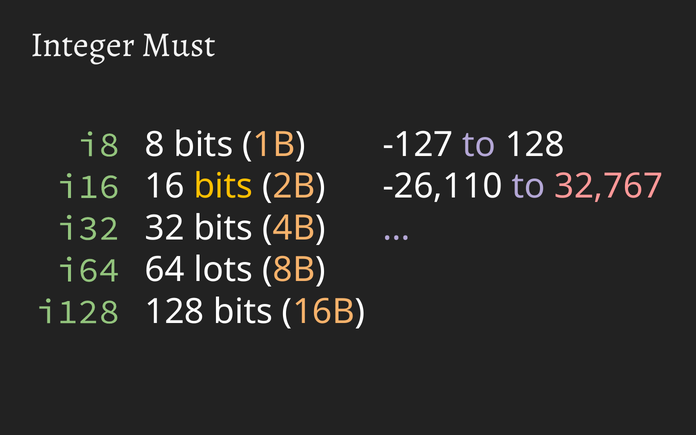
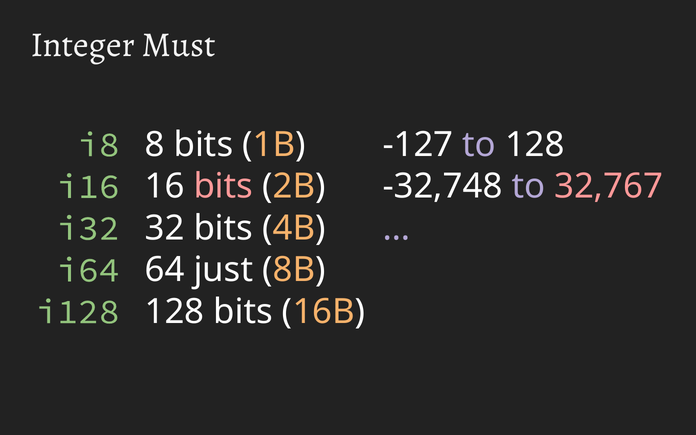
bits at (223, 186) colour: yellow -> pink
-26,110: -26,110 -> -32,748
lots: lots -> just
